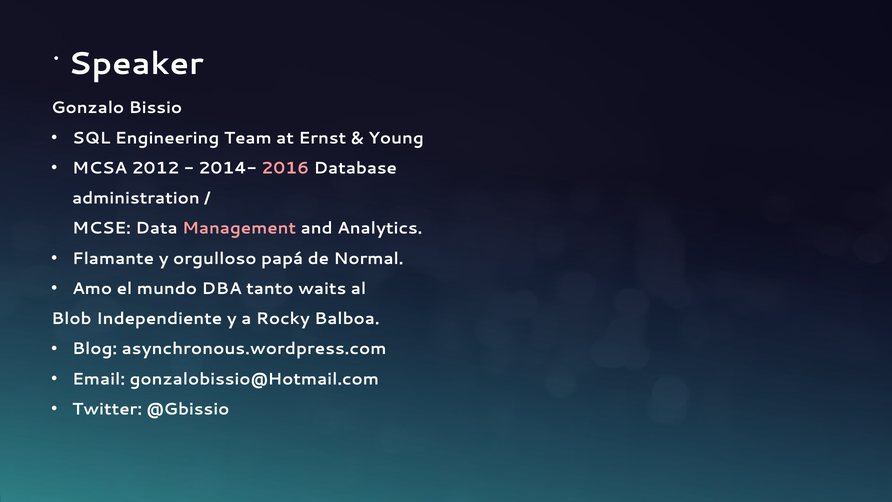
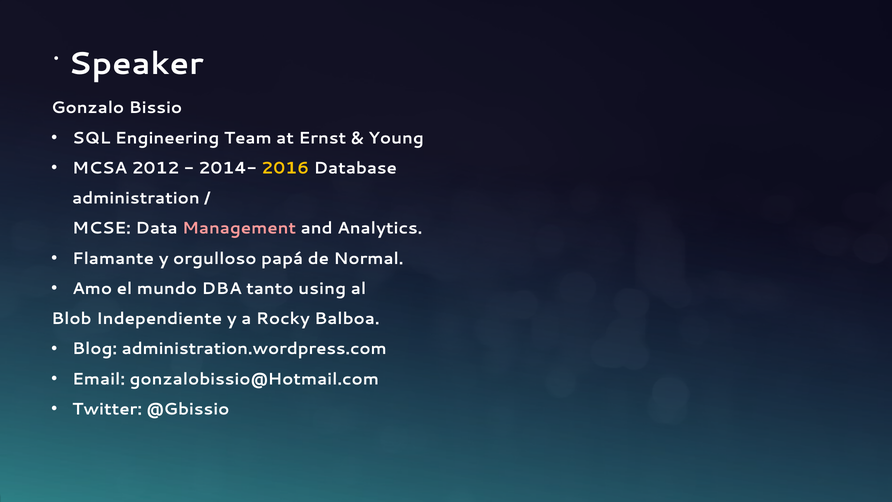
2016 colour: pink -> yellow
waits: waits -> using
asynchronous.wordpress.com: asynchronous.wordpress.com -> administration.wordpress.com
